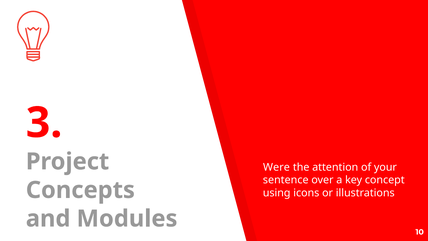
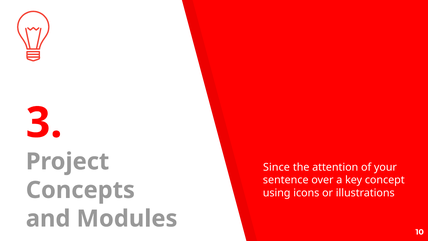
Were: Were -> Since
